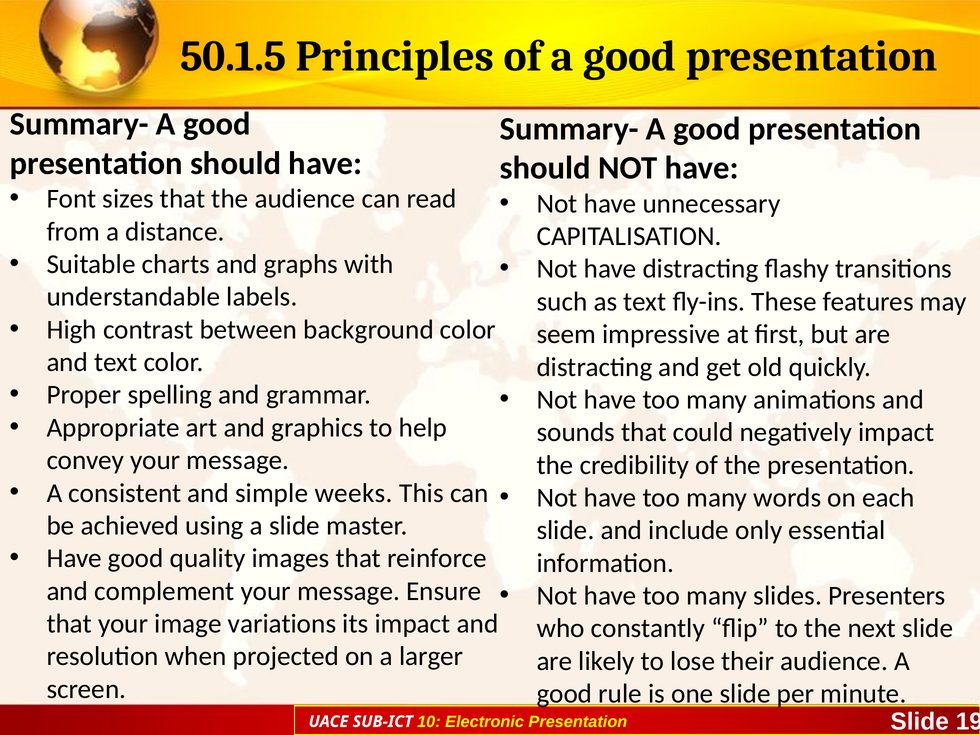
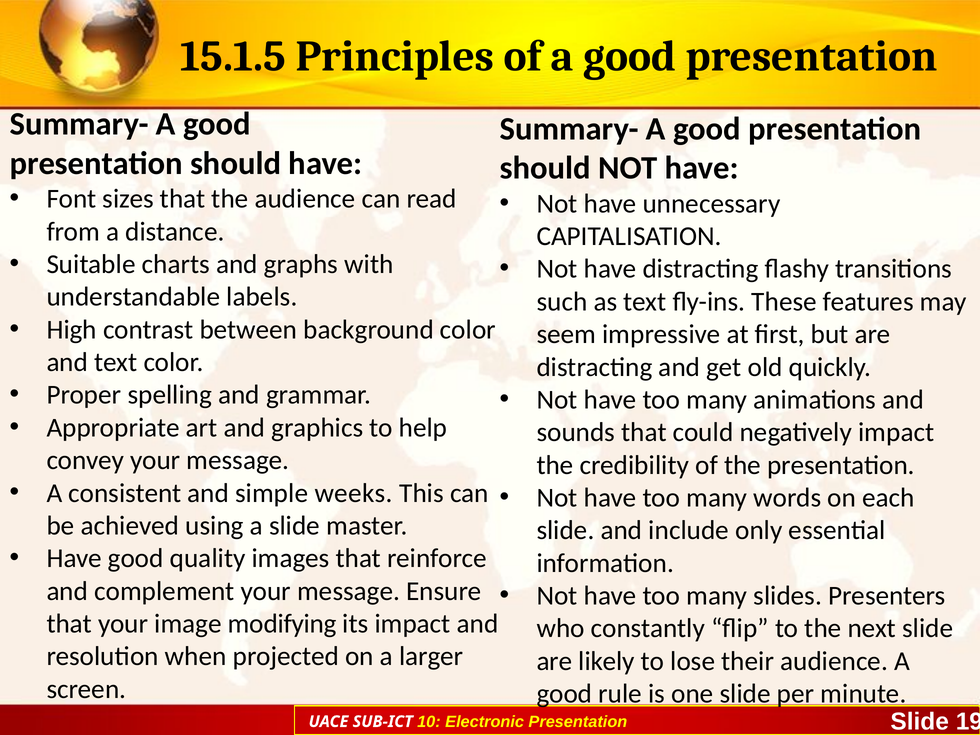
50.1.5: 50.1.5 -> 15.1.5
variations: variations -> modifying
